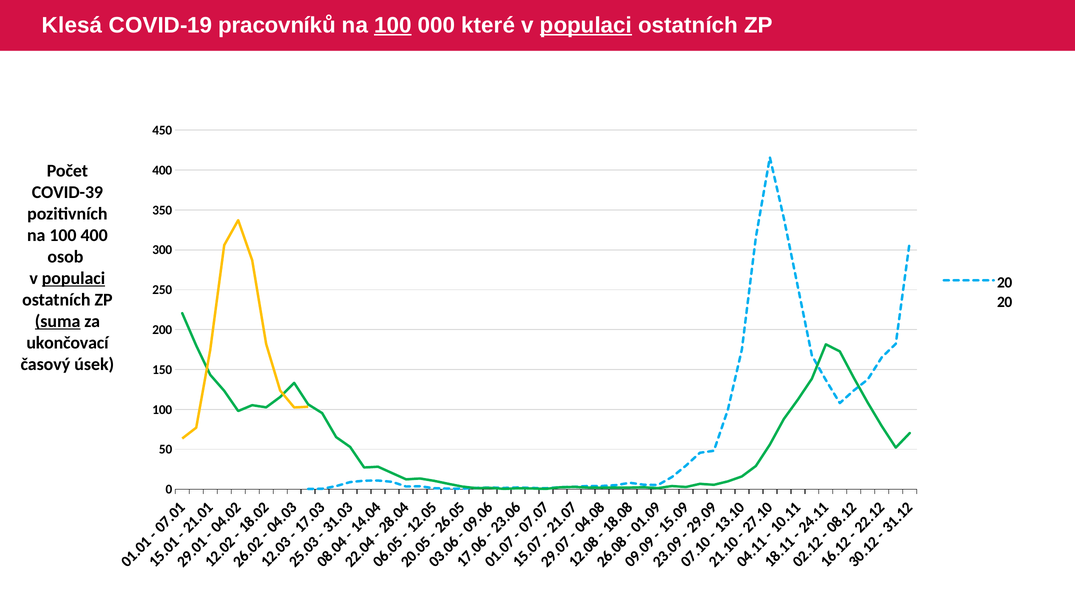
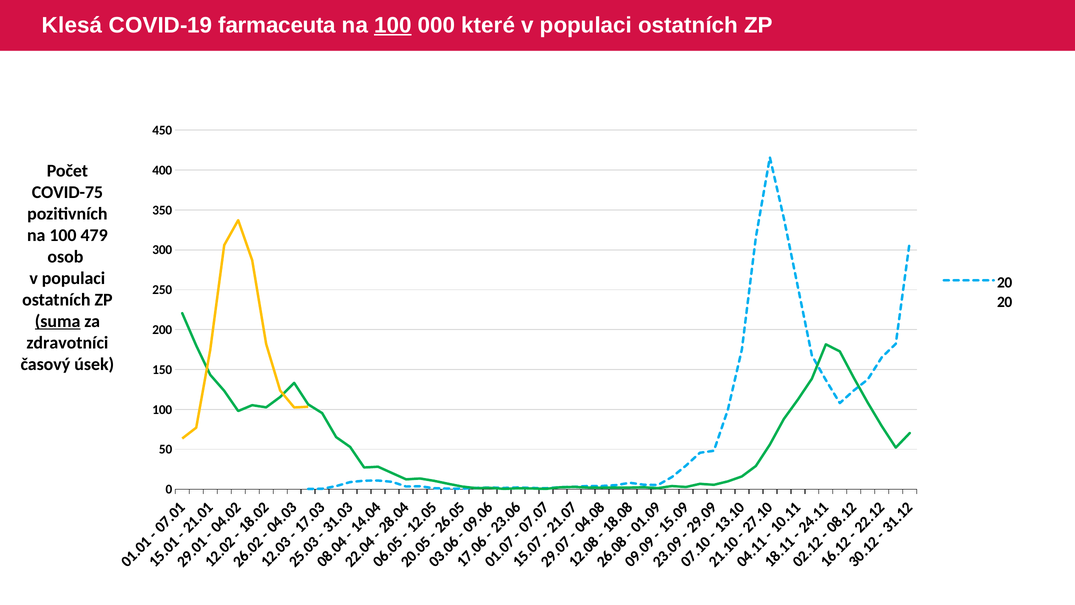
pracovníků: pracovníků -> farmaceuta
populaci at (586, 25) underline: present -> none
COVID-39: COVID-39 -> COVID-75
100 400: 400 -> 479
populaci at (73, 278) underline: present -> none
ukončovací: ukončovací -> zdravotníci
